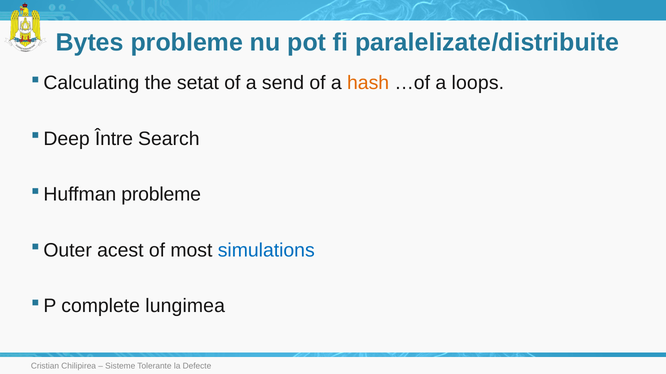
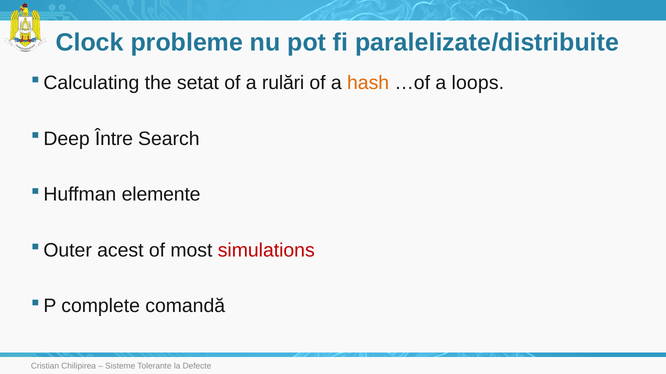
Bytes: Bytes -> Clock
send: send -> rulări
probleme at (161, 195): probleme -> elemente
simulations colour: blue -> red
lungimea: lungimea -> comandă
